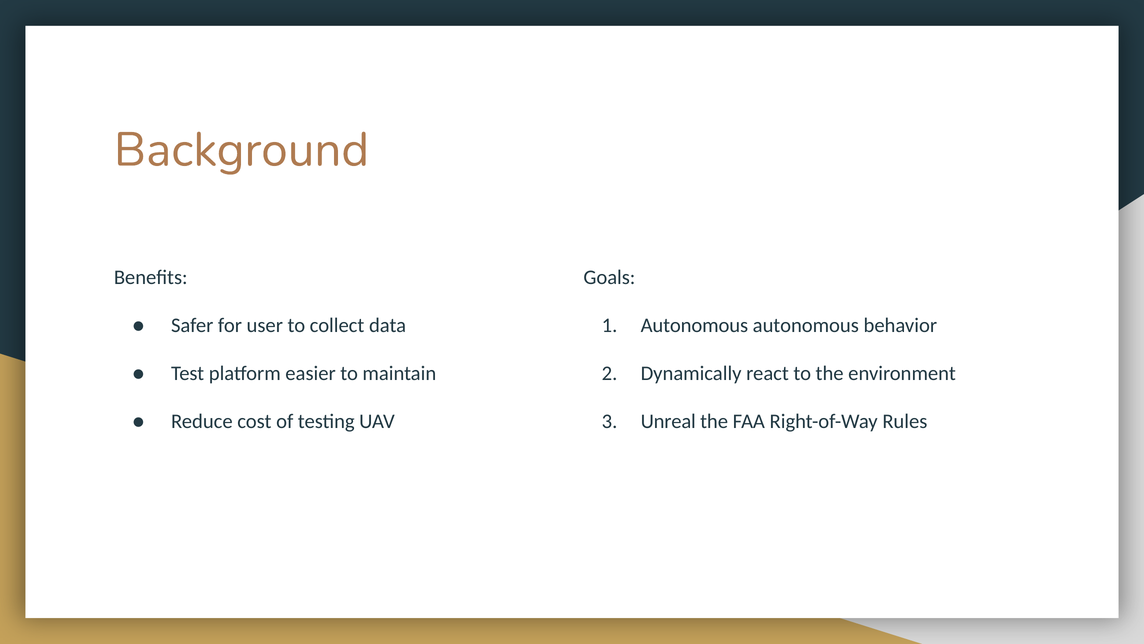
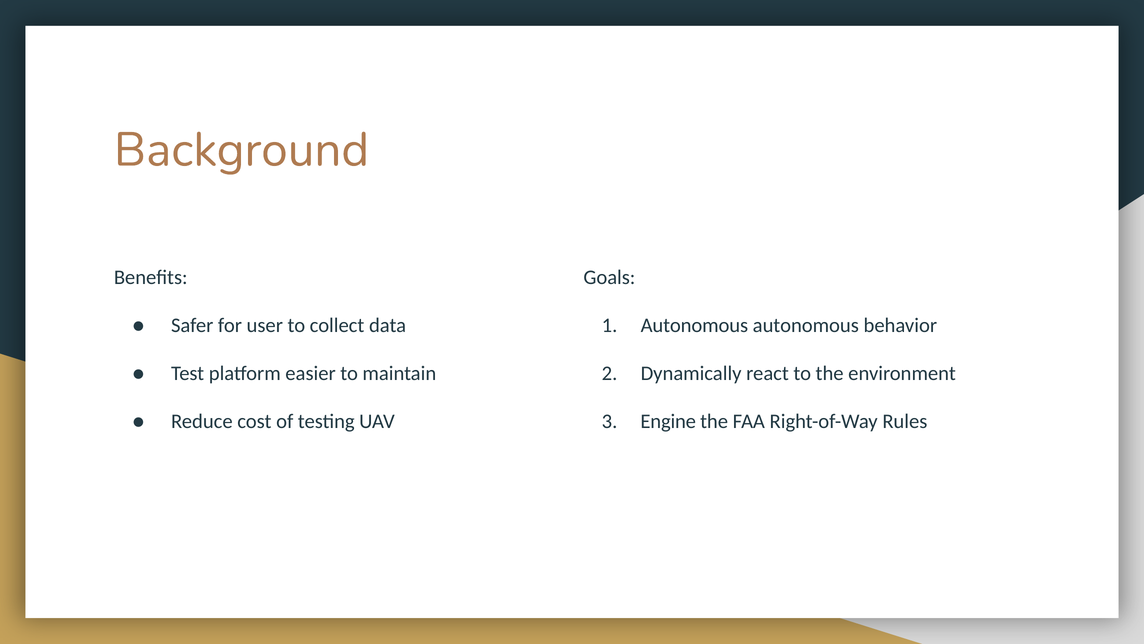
Unreal: Unreal -> Engine
